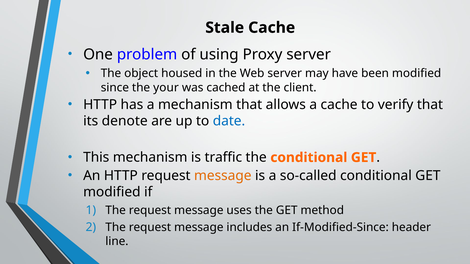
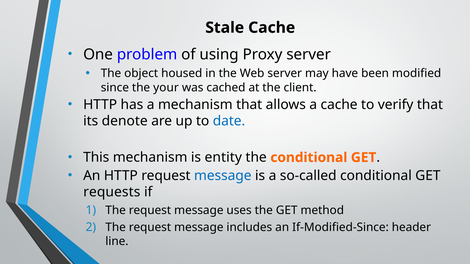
traffic: traffic -> entity
message at (223, 176) colour: orange -> blue
modified at (112, 192): modified -> requests
